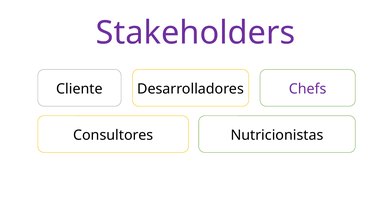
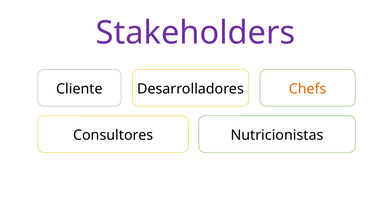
Chefs colour: purple -> orange
